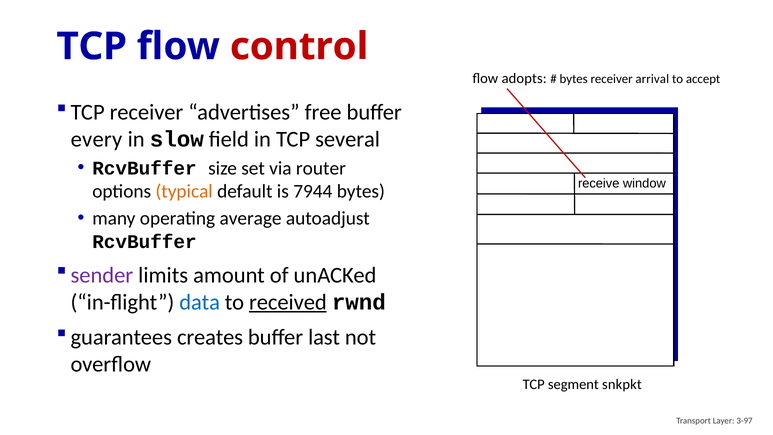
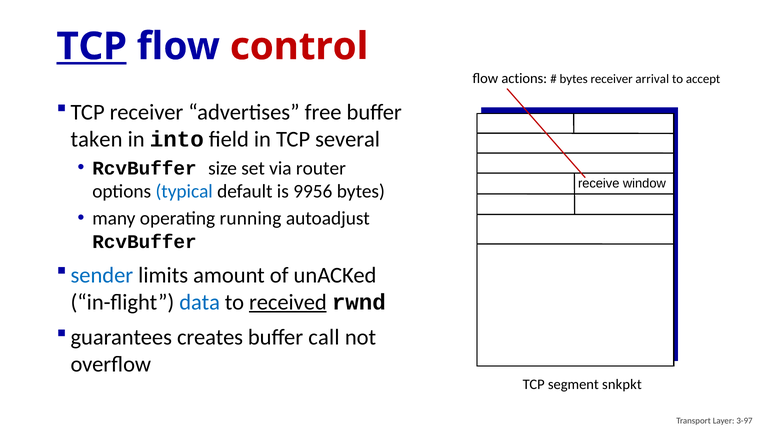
TCP at (92, 46) underline: none -> present
adopts: adopts -> actions
every: every -> taken
slow: slow -> into
typical colour: orange -> blue
7944: 7944 -> 9956
average: average -> running
sender colour: purple -> blue
last: last -> call
